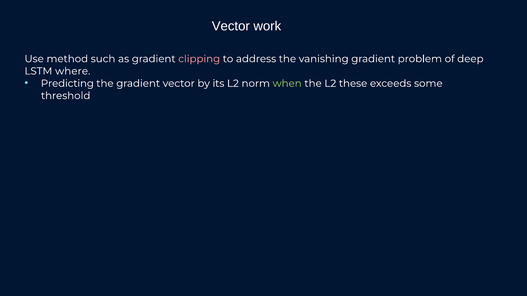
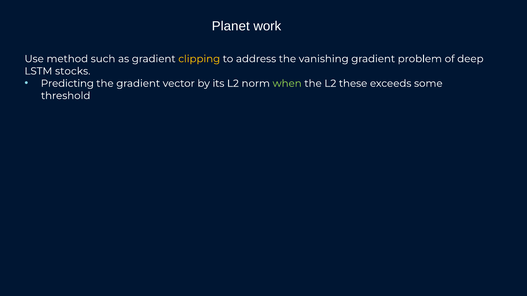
Vector at (231, 26): Vector -> Planet
clipping colour: pink -> yellow
where: where -> stocks
